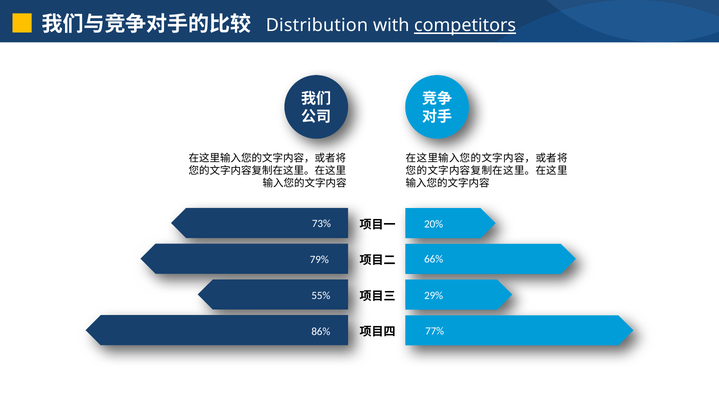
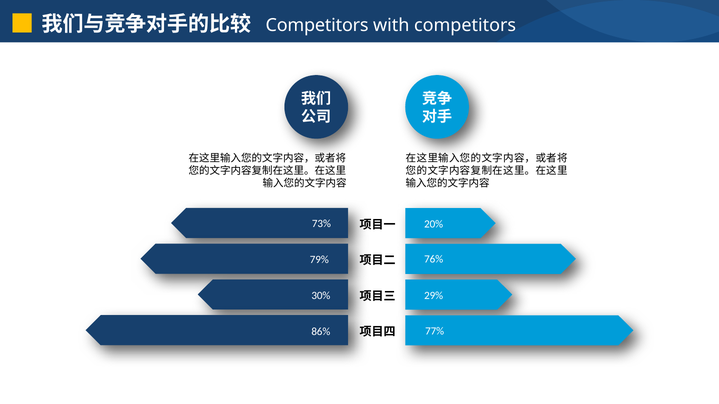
Distribution at (317, 26): Distribution -> Competitors
competitors at (465, 26) underline: present -> none
66%: 66% -> 76%
55%: 55% -> 30%
